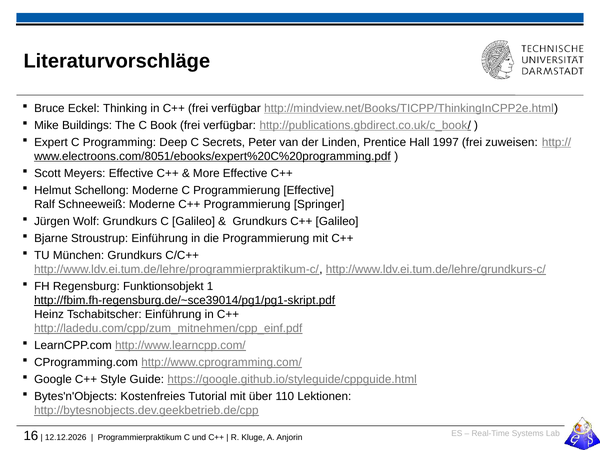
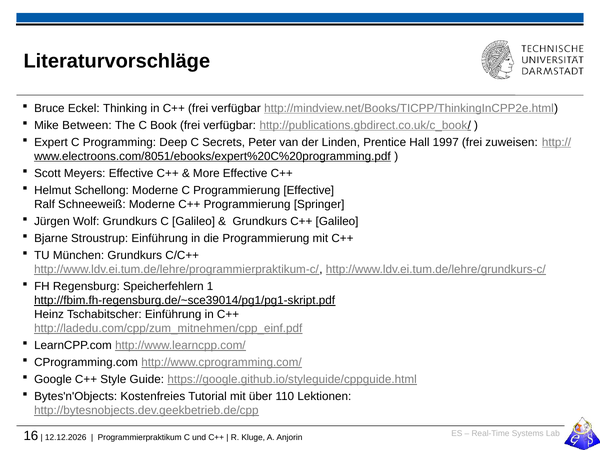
Buildings: Buildings -> Between
Funktionsobjekt: Funktionsobjekt -> Speicherfehlern
